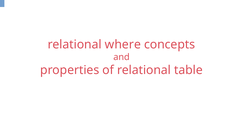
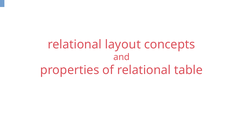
where: where -> layout
